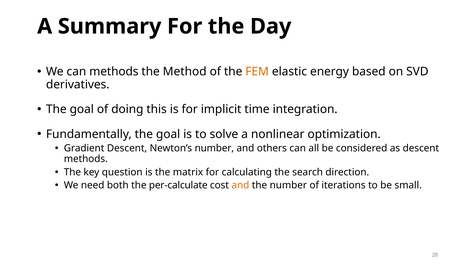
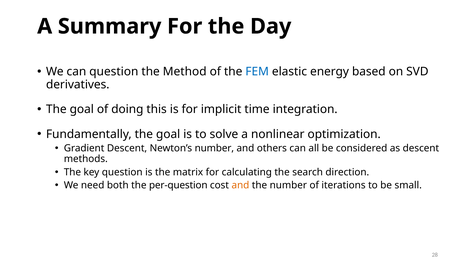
can methods: methods -> question
FEM colour: orange -> blue
per-calculate: per-calculate -> per-question
